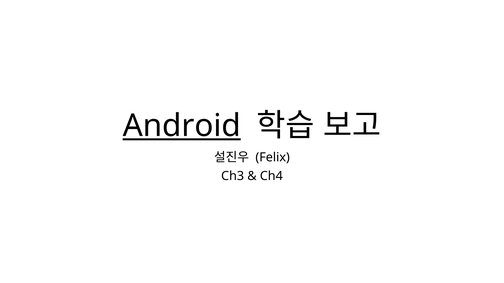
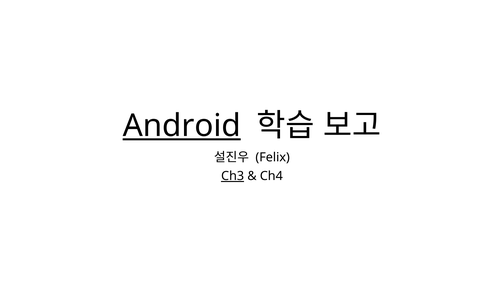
Ch3 underline: none -> present
